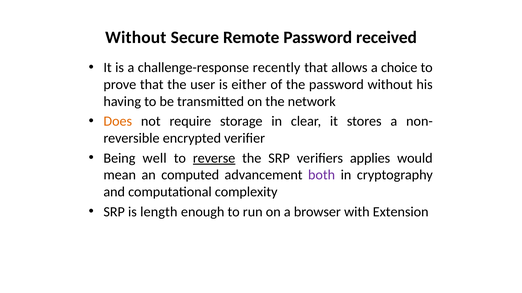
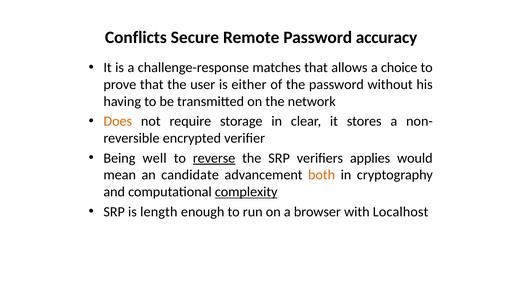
Without at (136, 37): Without -> Conflicts
received: received -> accuracy
recently: recently -> matches
computed: computed -> candidate
both colour: purple -> orange
complexity underline: none -> present
Extension: Extension -> Localhost
